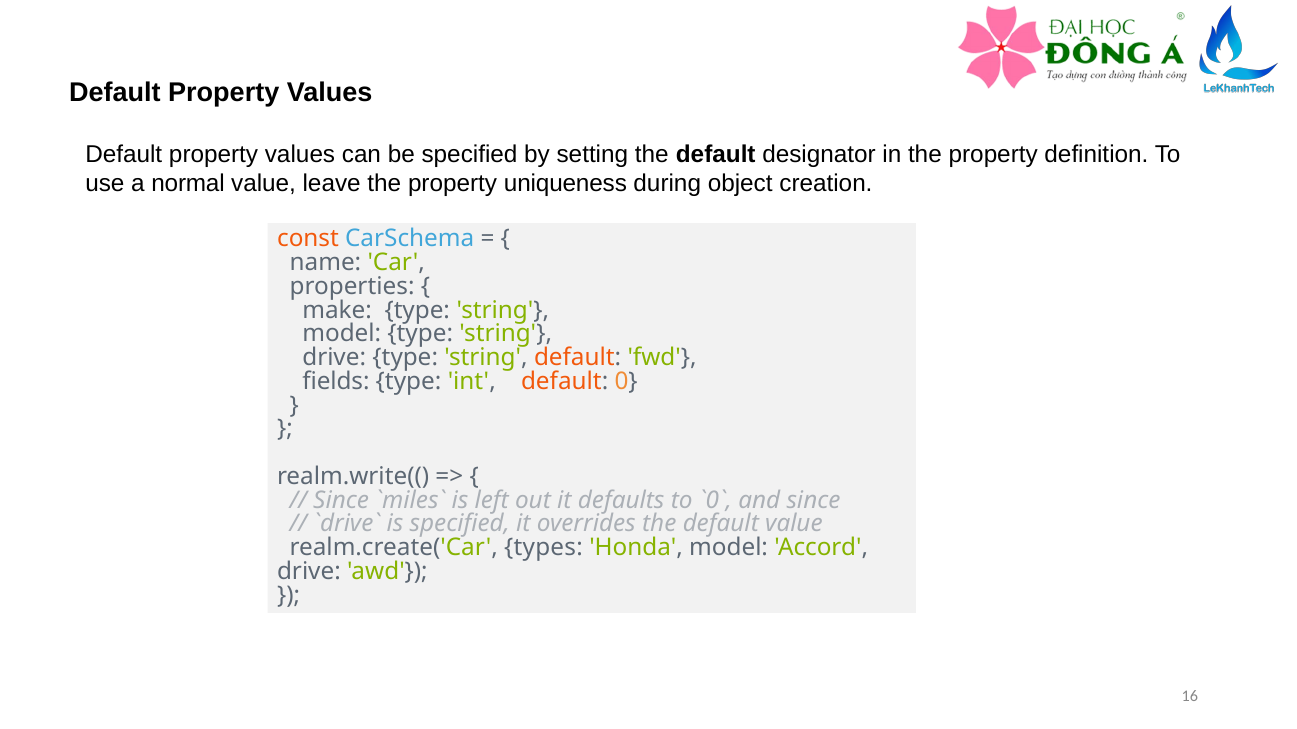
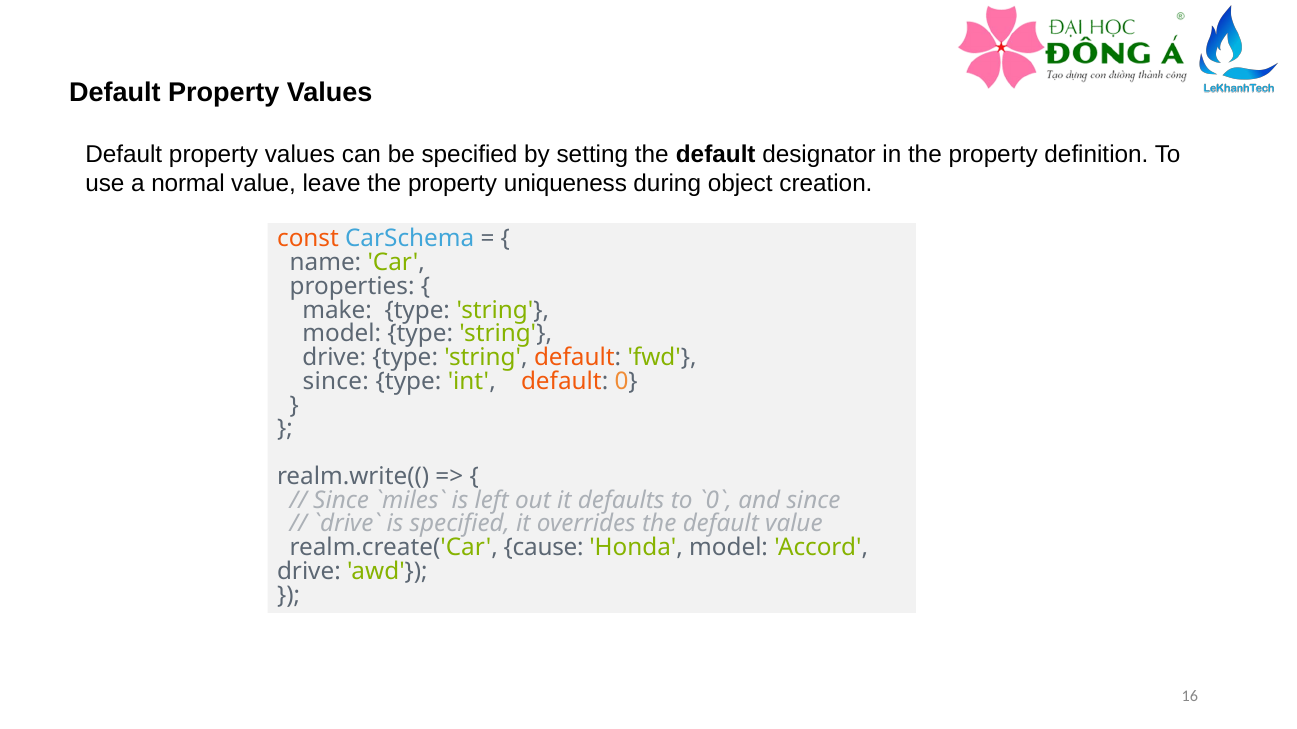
fields at (336, 382): fields -> since
types: types -> cause
